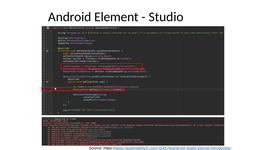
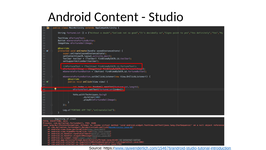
Element: Element -> Content
